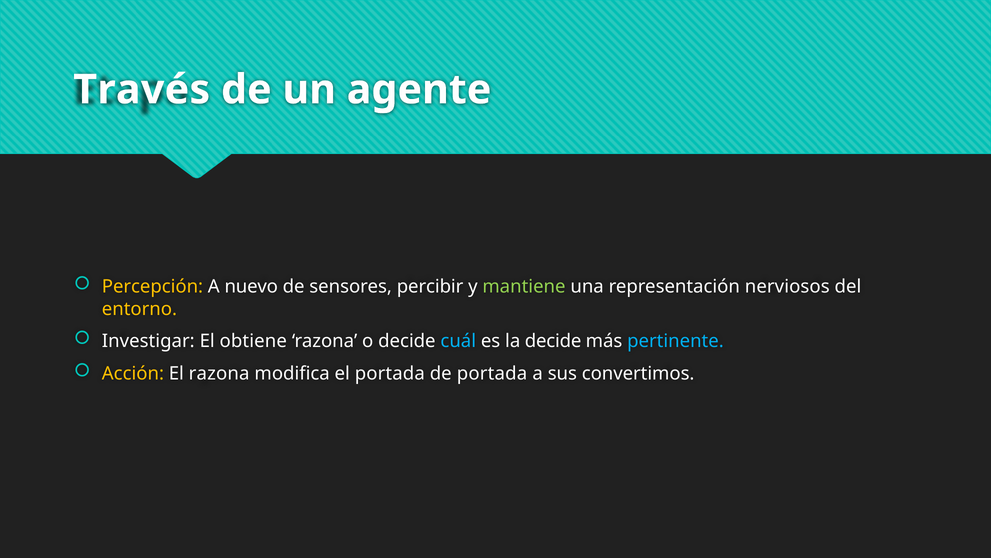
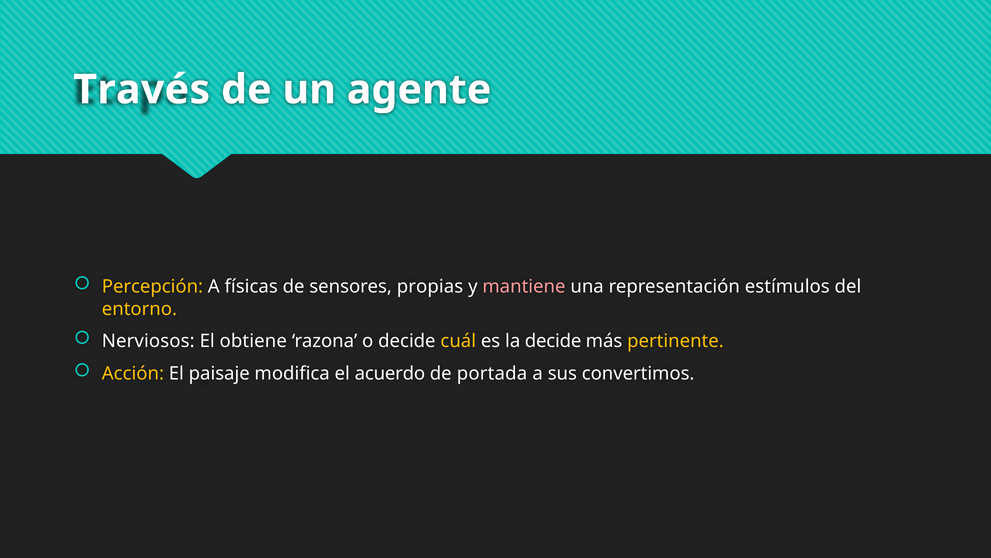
nuevo: nuevo -> físicas
percibir: percibir -> propias
mantiene colour: light green -> pink
nerviosos: nerviosos -> estímulos
Investigar: Investigar -> Nerviosos
cuál colour: light blue -> yellow
pertinente colour: light blue -> yellow
El razona: razona -> paisaje
el portada: portada -> acuerdo
